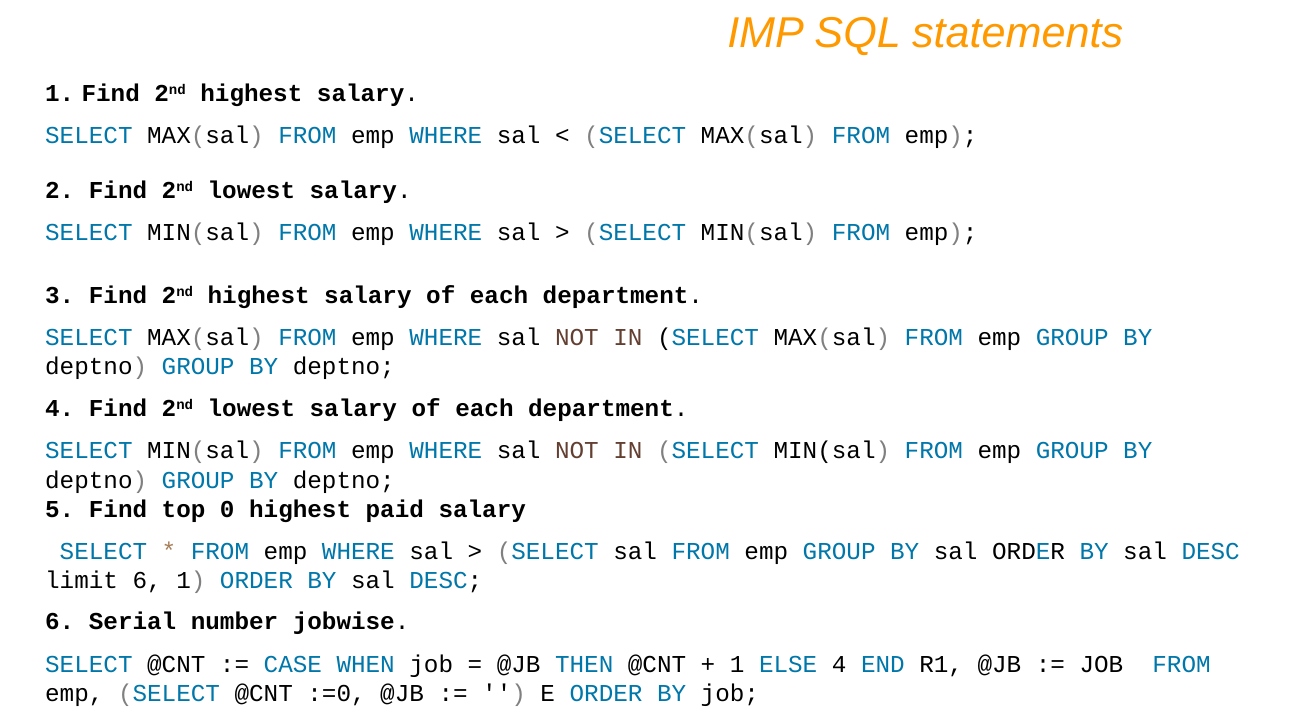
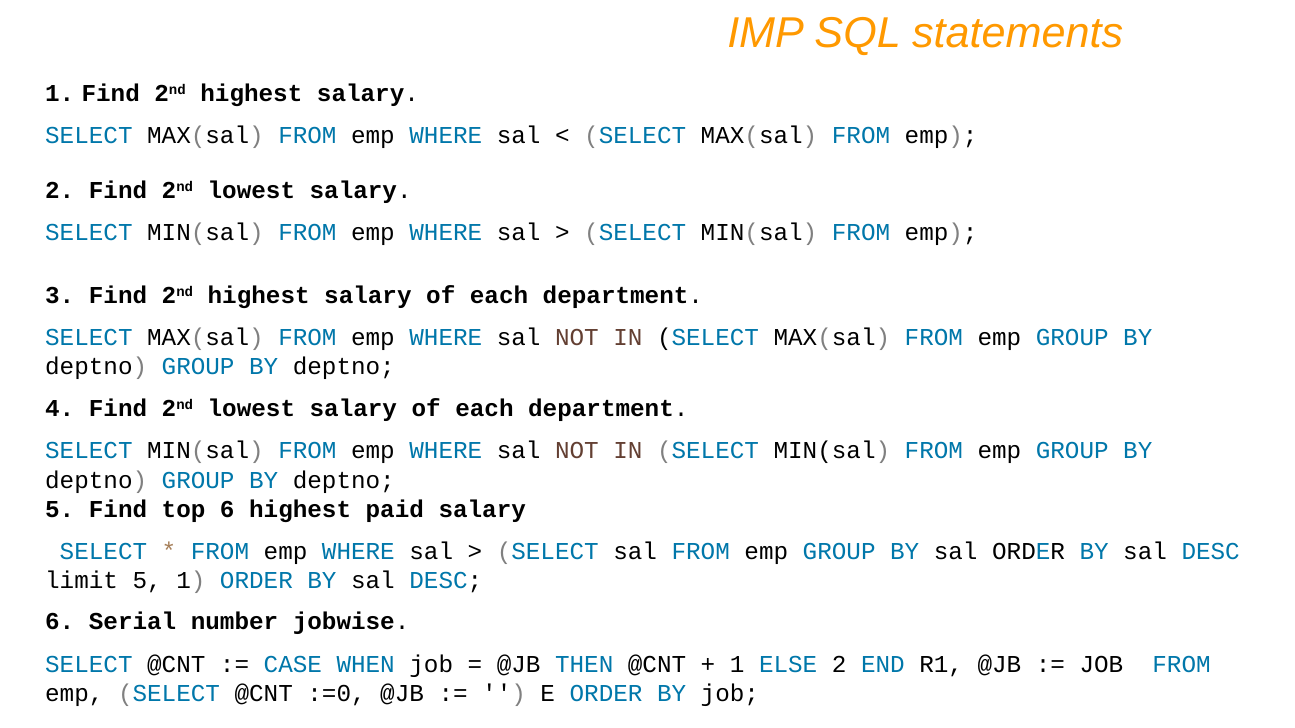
top 0: 0 -> 6
limit 6: 6 -> 5
ELSE 4: 4 -> 2
